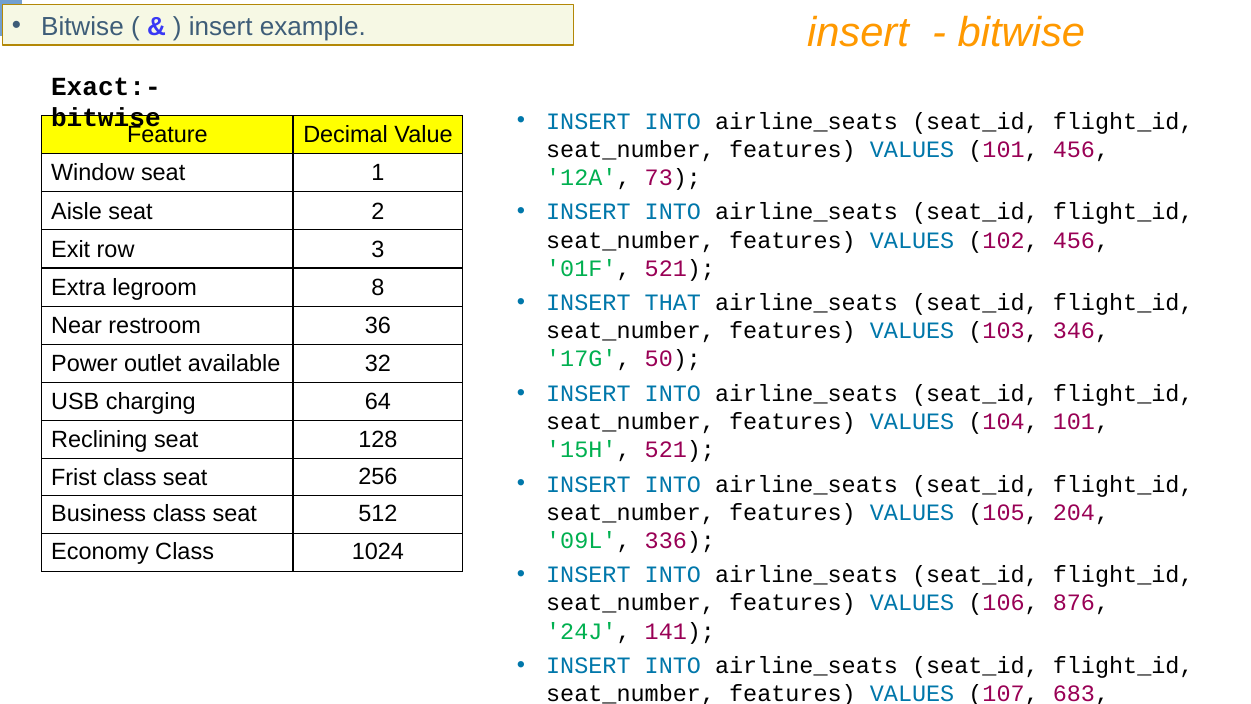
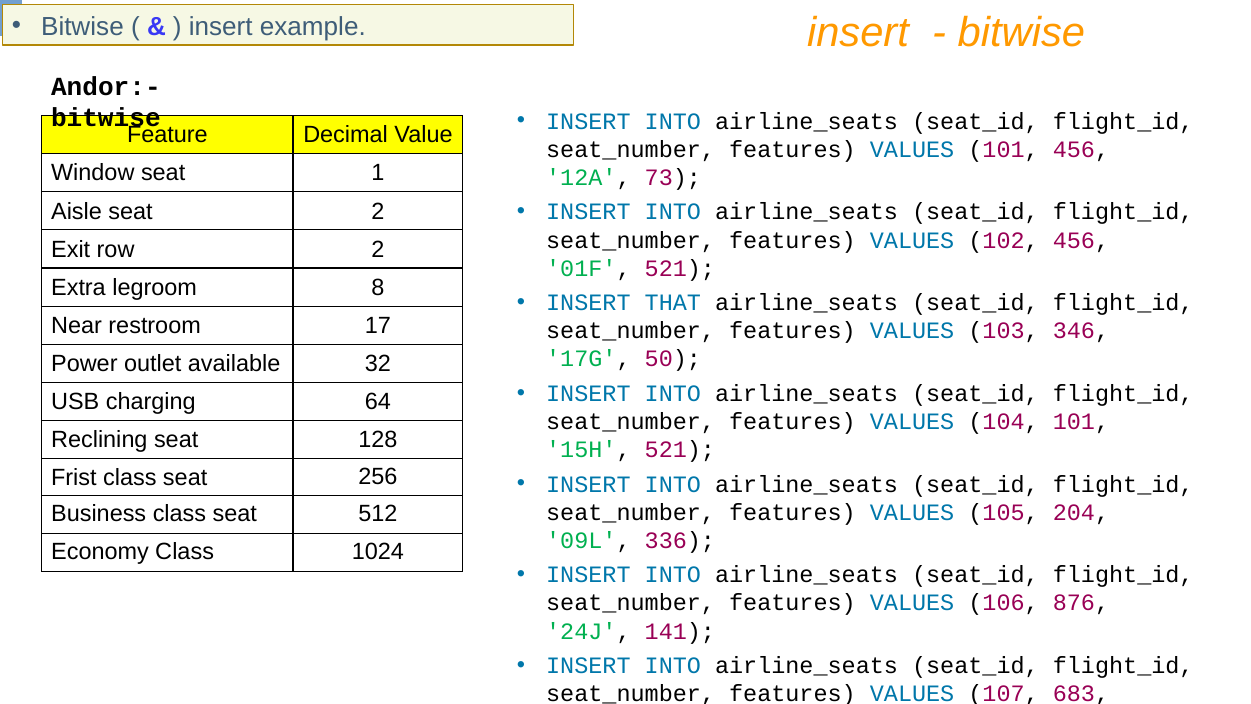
Exact:-: Exact:- -> Andor:-
row 3: 3 -> 2
36: 36 -> 17
